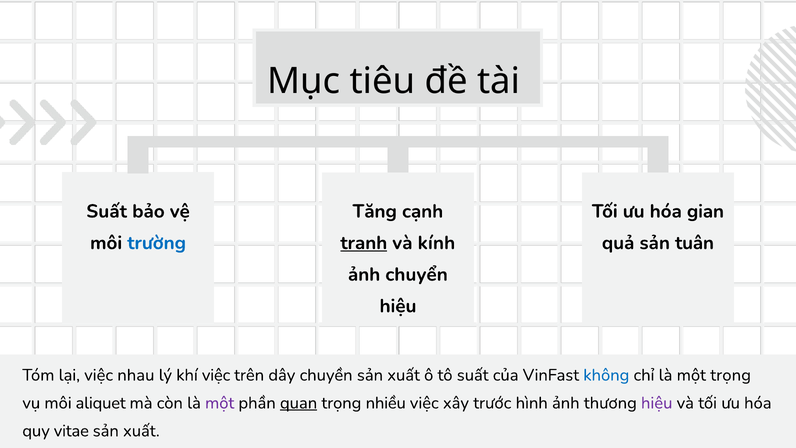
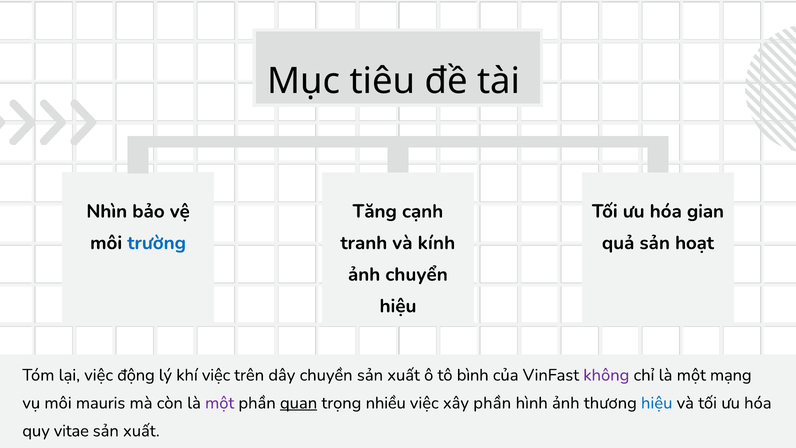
Suất at (107, 211): Suất -> Nhìn
tranh underline: present -> none
tuân: tuân -> hoạt
nhau: nhau -> động
tô suất: suất -> bình
không colour: blue -> purple
một trọng: trọng -> mạng
aliquet: aliquet -> mauris
xây trước: trước -> phần
hiệu at (657, 403) colour: purple -> blue
